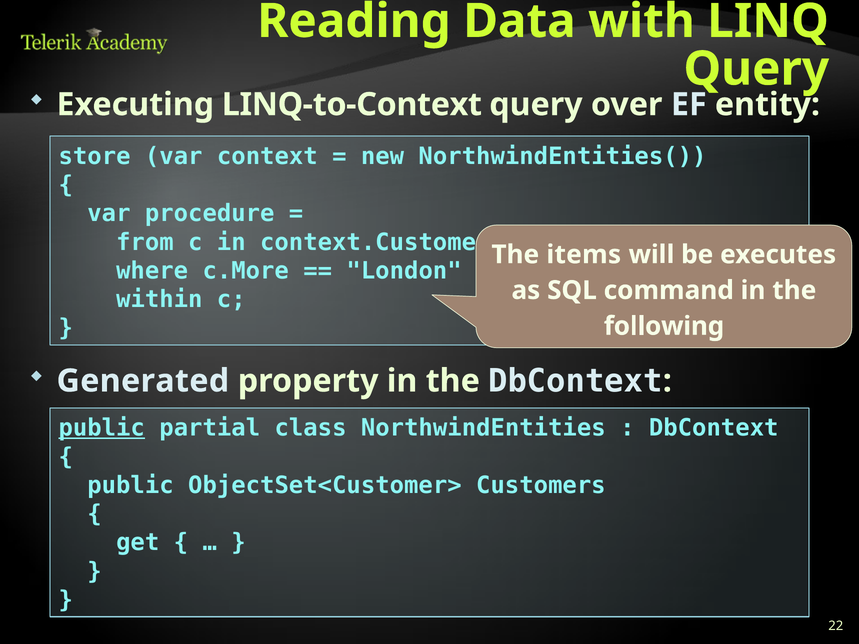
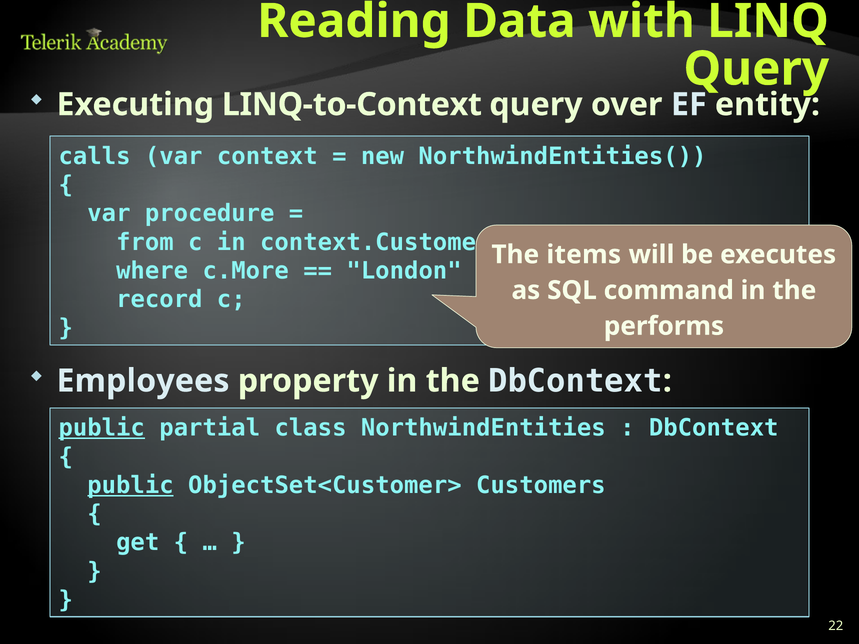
store: store -> calls
within: within -> record
following: following -> performs
Generated: Generated -> Employees
public at (130, 486) underline: none -> present
